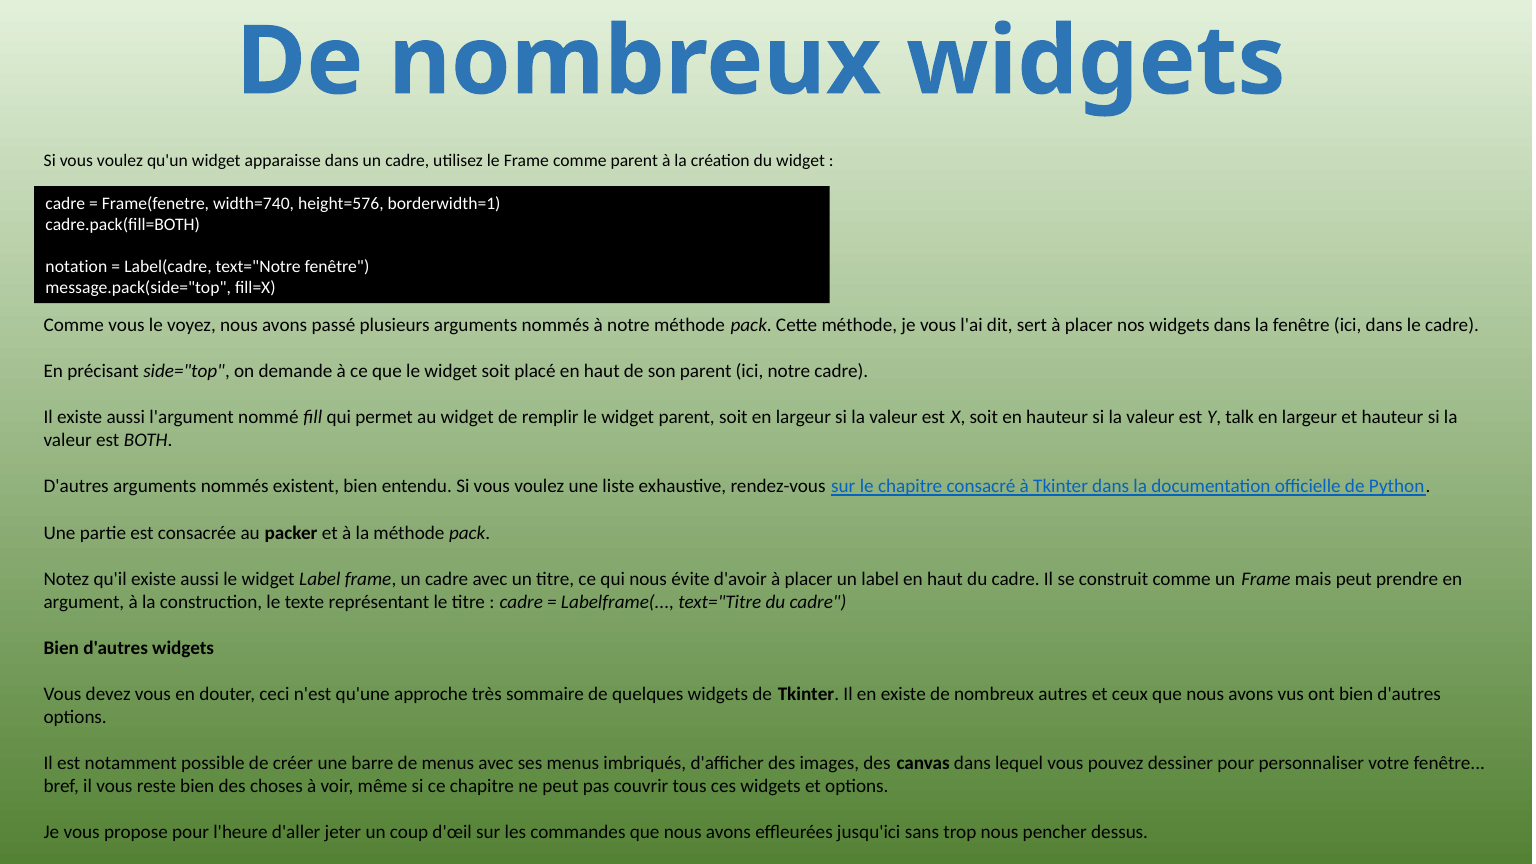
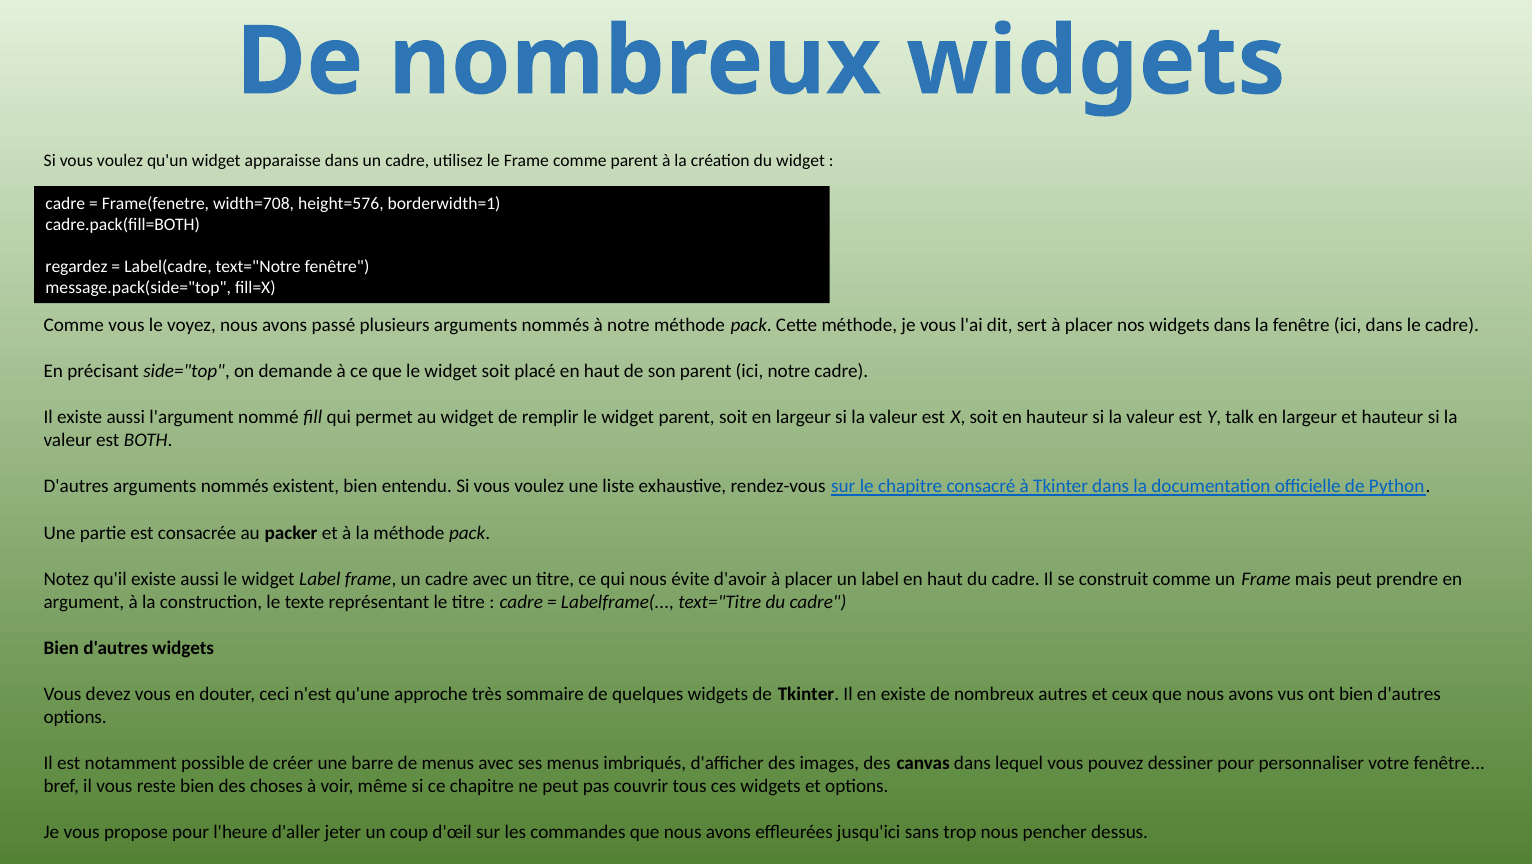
width=740: width=740 -> width=708
notation: notation -> regardez
